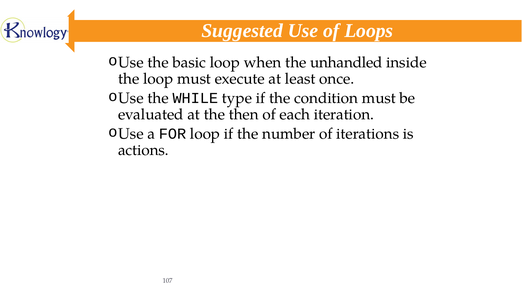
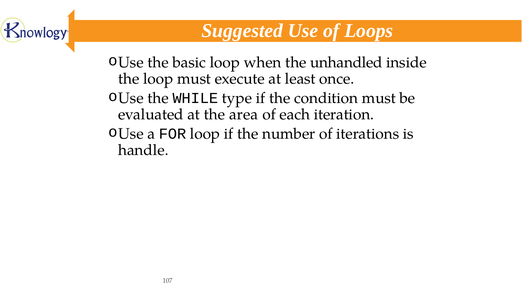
then: then -> area
actions: actions -> handle
